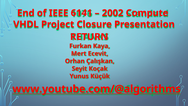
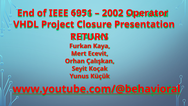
6141: 6141 -> 6951
Compute: Compute -> Operator
www.youtube.com/@algorithms: www.youtube.com/@algorithms -> www.youtube.com/@behavioral
